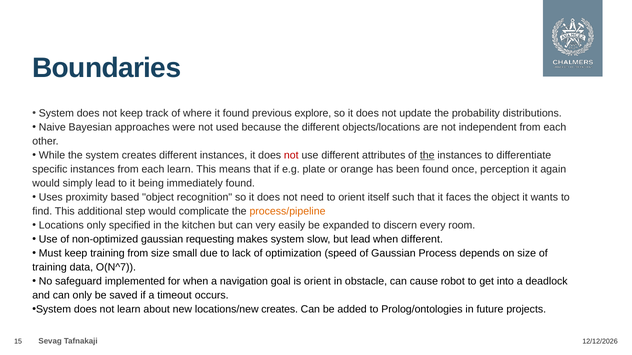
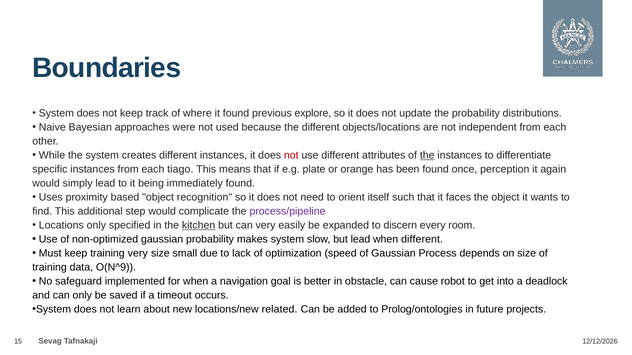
each learn: learn -> tiago
process/pipeline colour: orange -> purple
kitchen underline: none -> present
gaussian requesting: requesting -> probability
training from: from -> very
O(N^7: O(N^7 -> O(N^9
is orient: orient -> better
locations/new creates: creates -> related
